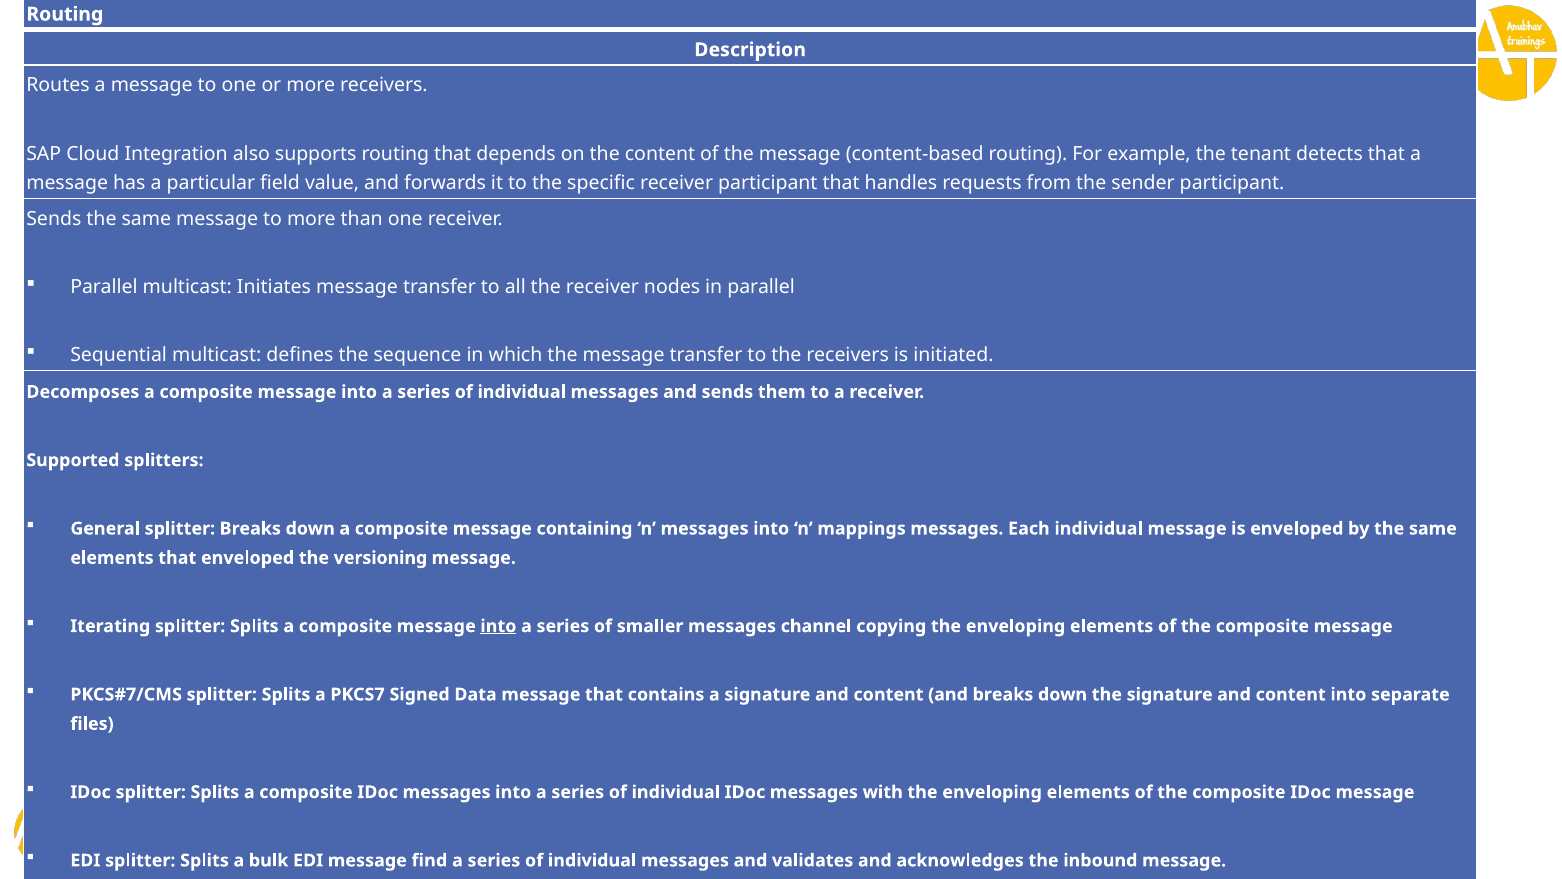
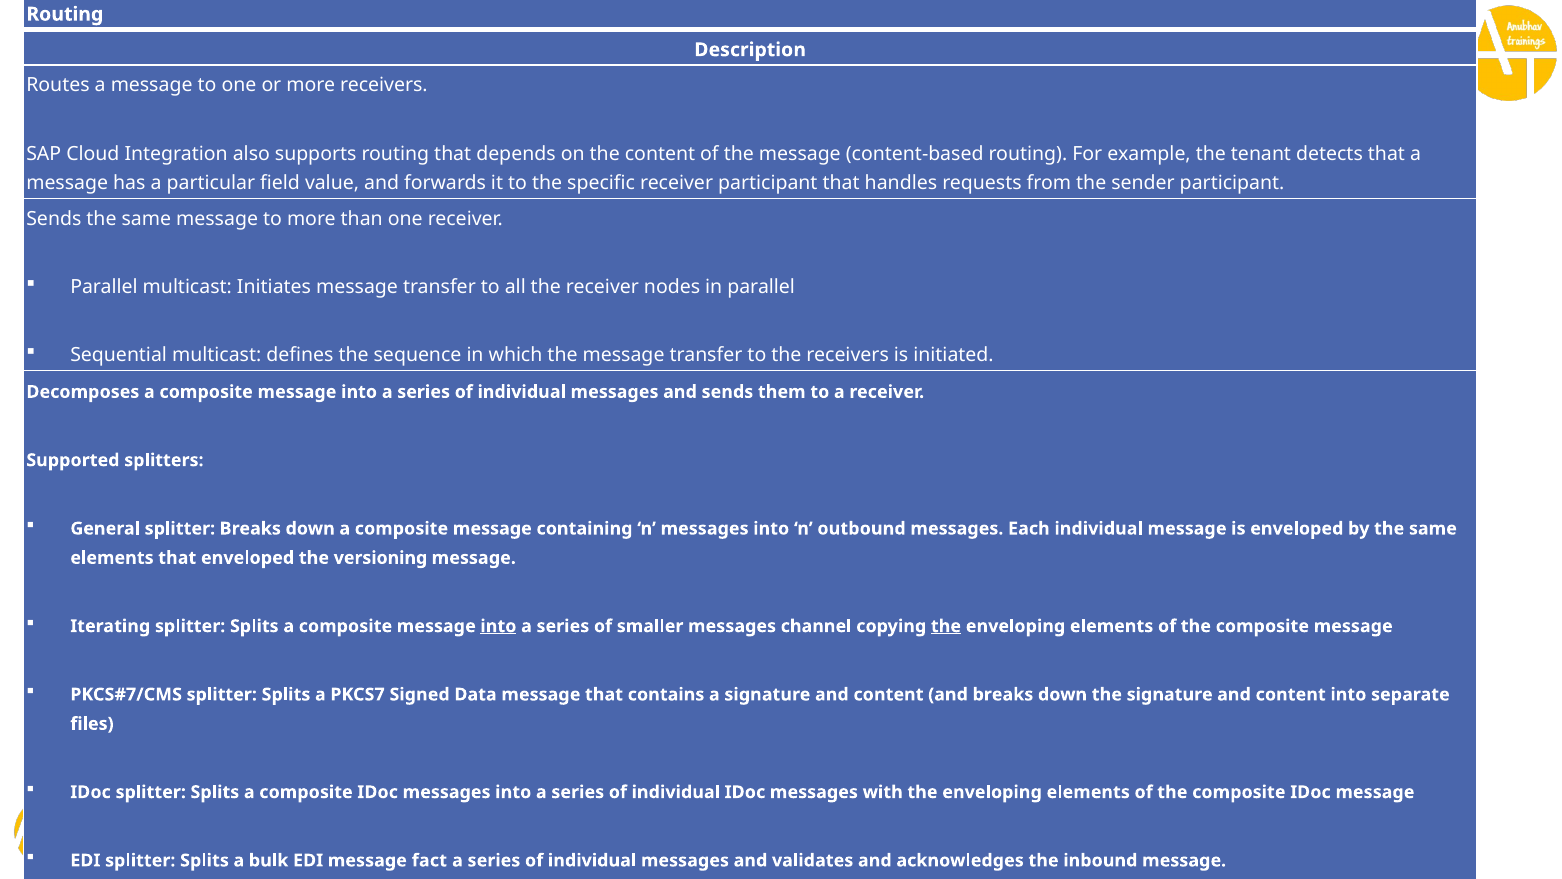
mappings: mappings -> outbound
the at (946, 626) underline: none -> present
find: find -> fact
